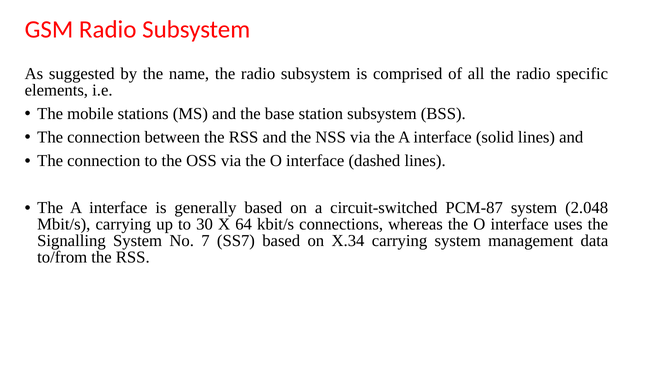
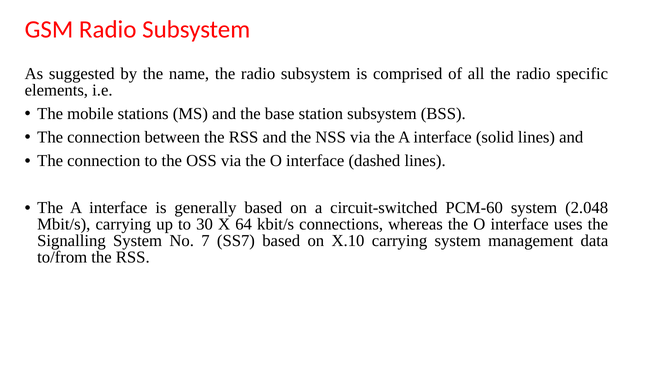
PCM-87: PCM-87 -> PCM-60
X.34: X.34 -> X.10
